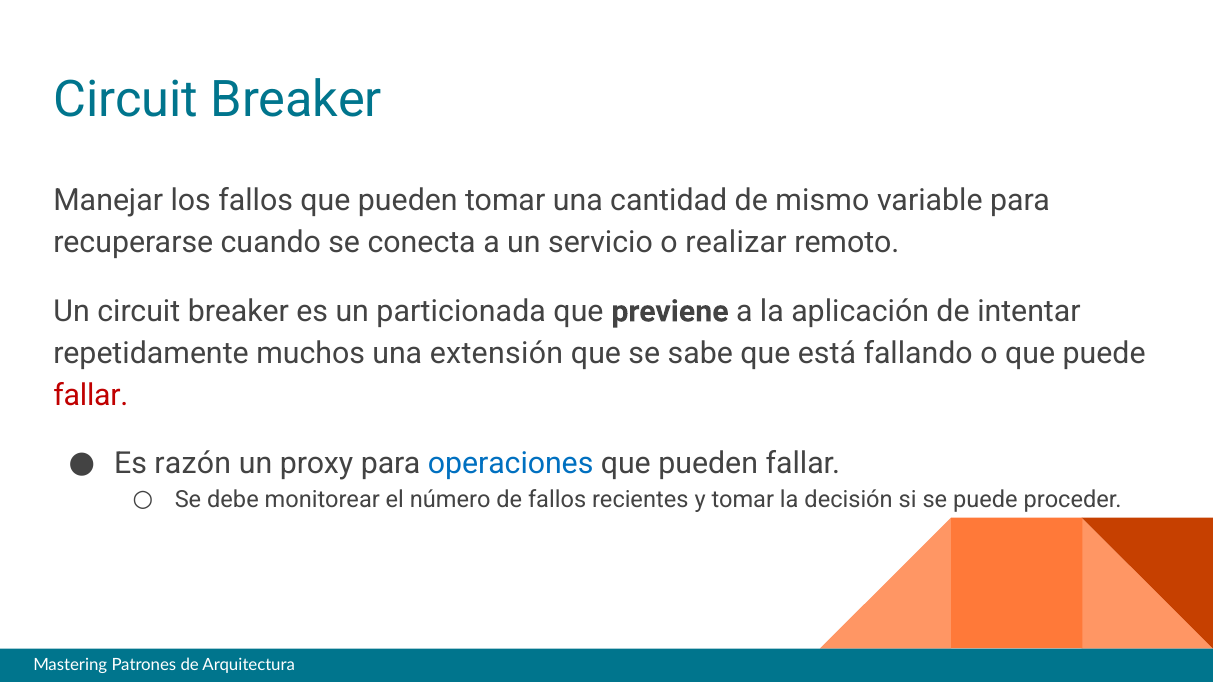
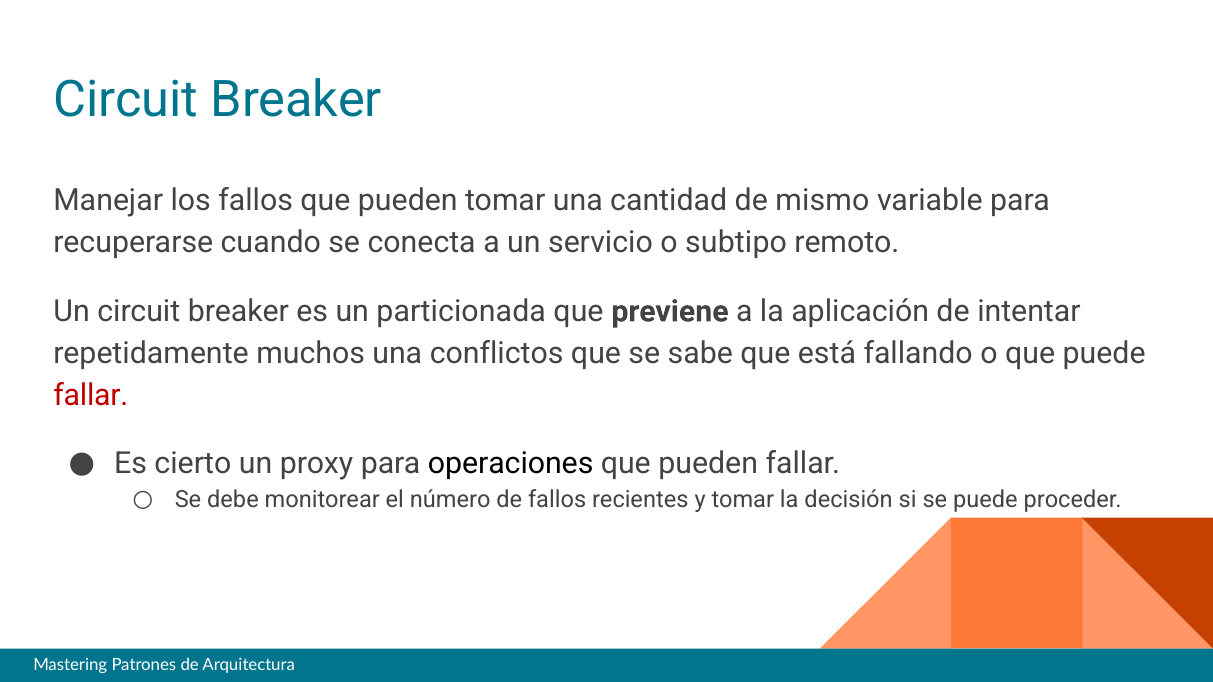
realizar: realizar -> subtipo
extensión: extensión -> conflictos
razón: razón -> cierto
operaciones colour: blue -> black
